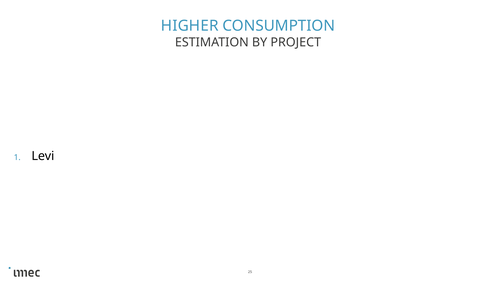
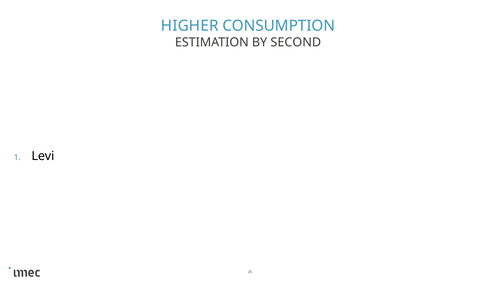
PROJECT: PROJECT -> SECOND
